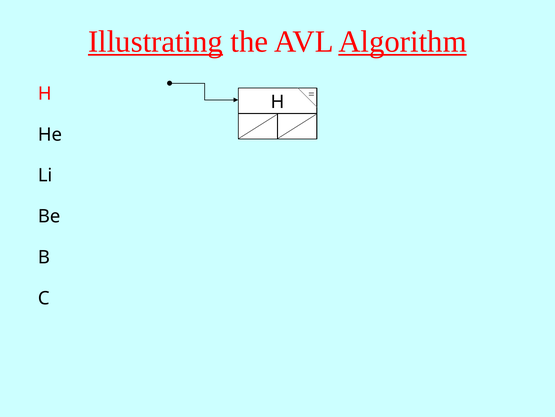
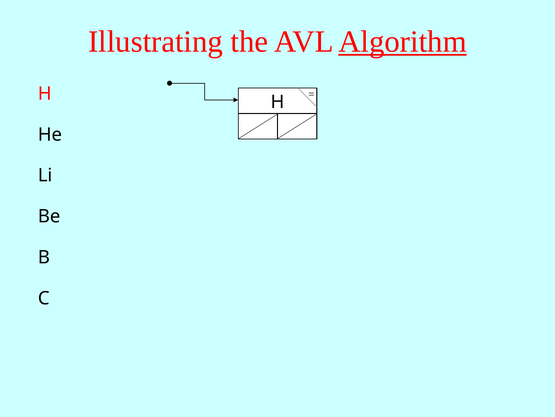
Illustrating underline: present -> none
